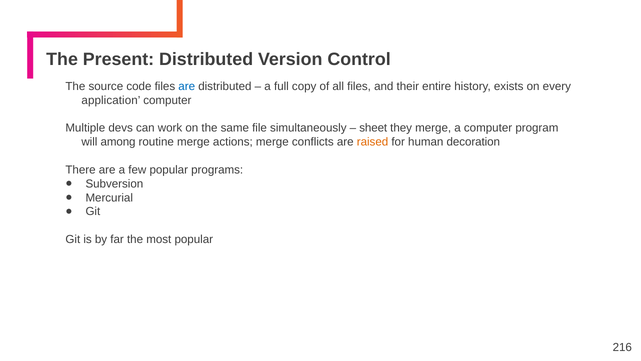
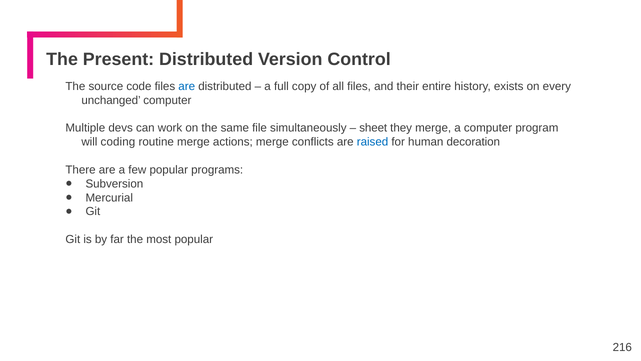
application: application -> unchanged
among: among -> coding
raised colour: orange -> blue
